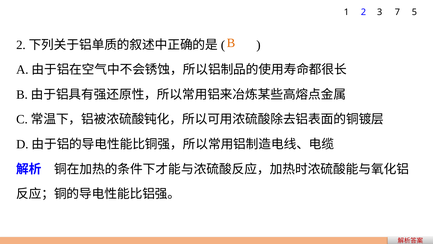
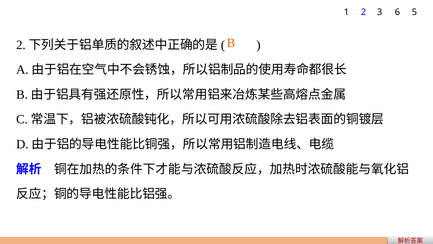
7: 7 -> 6
